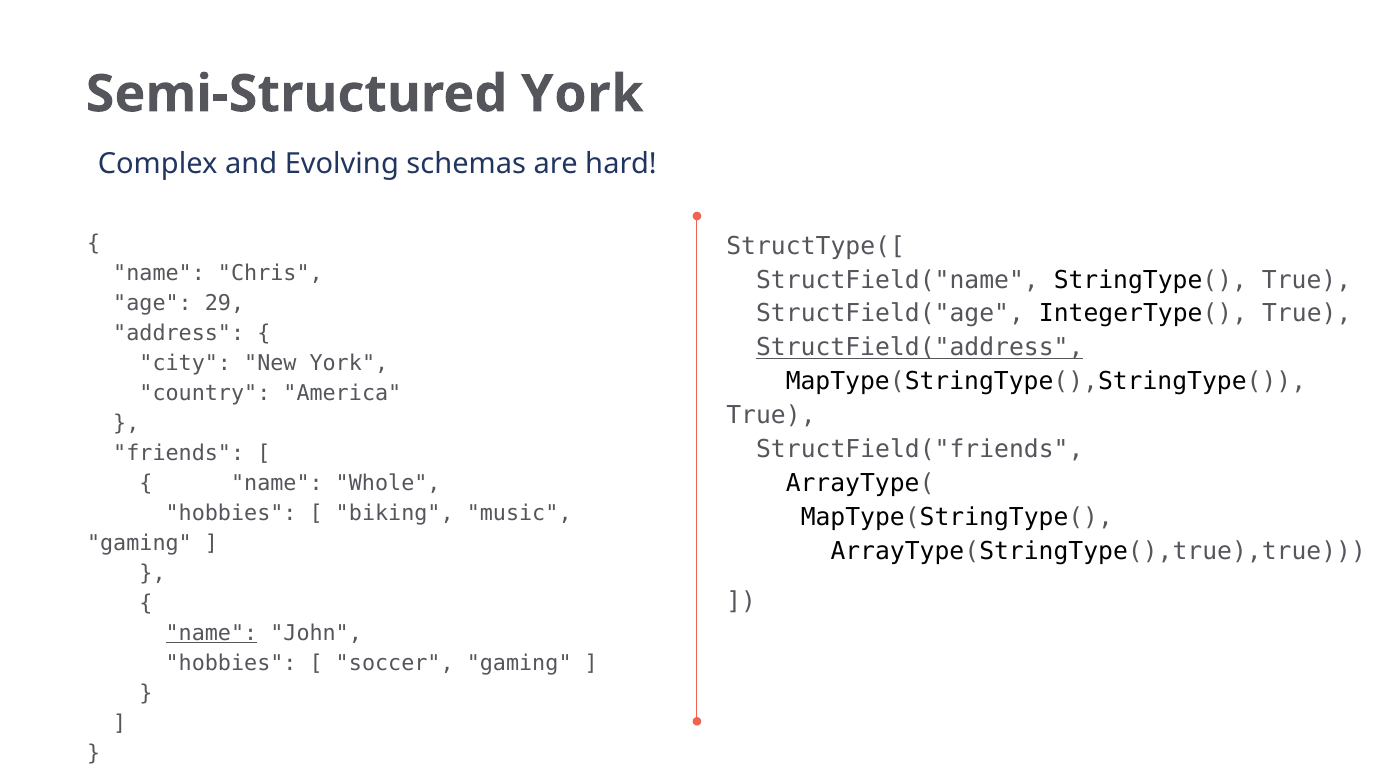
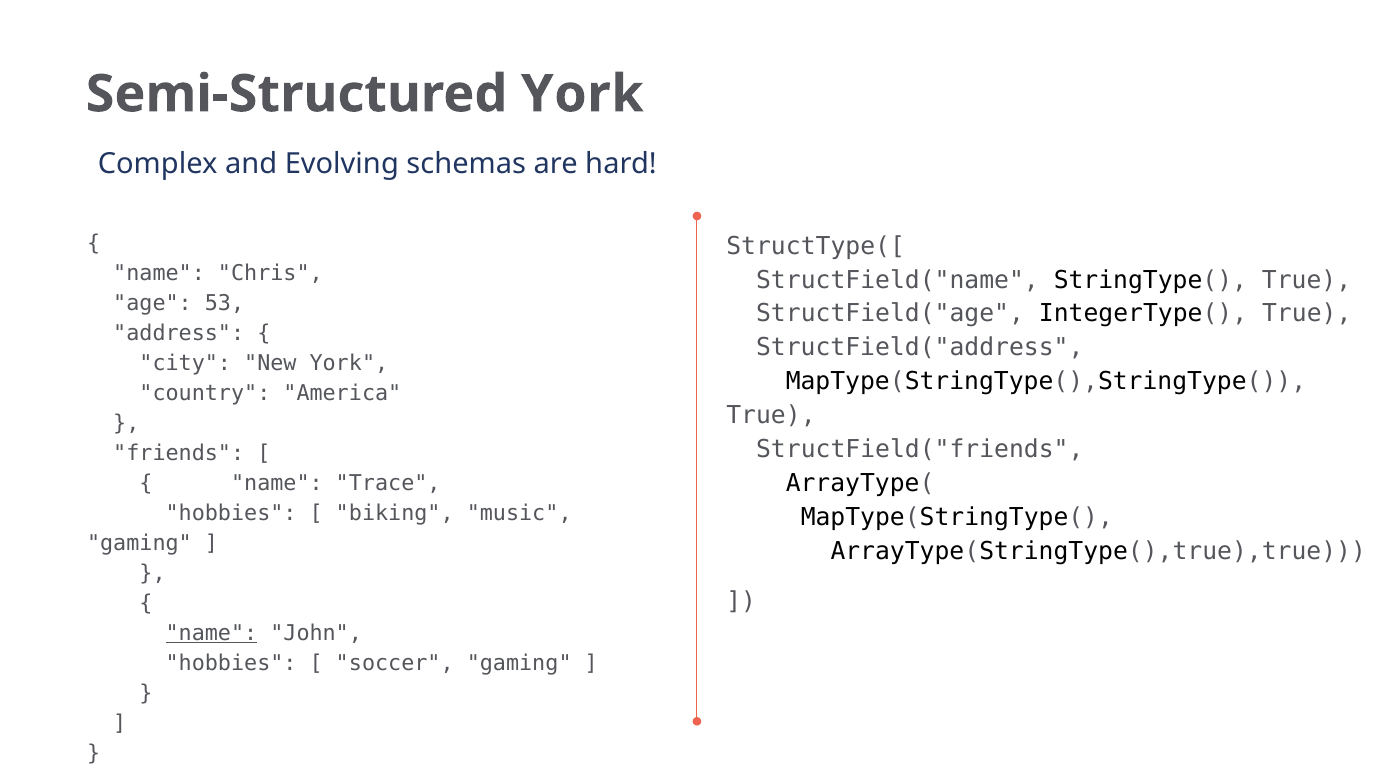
29: 29 -> 53
StructField("address underline: present -> none
Whole: Whole -> Trace
